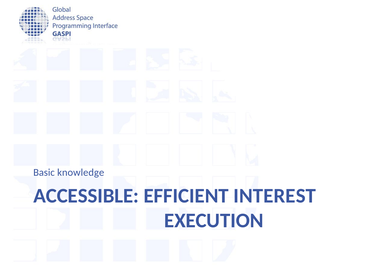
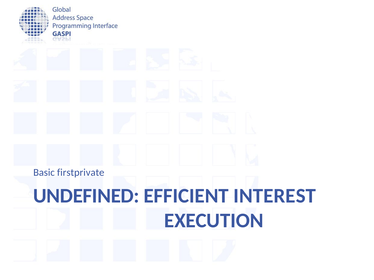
knowledge: knowledge -> firstprivate
ACCESSIBLE: ACCESSIBLE -> UNDEFINED
